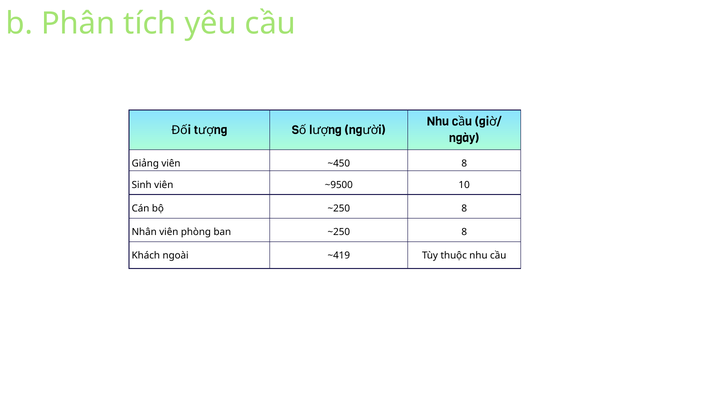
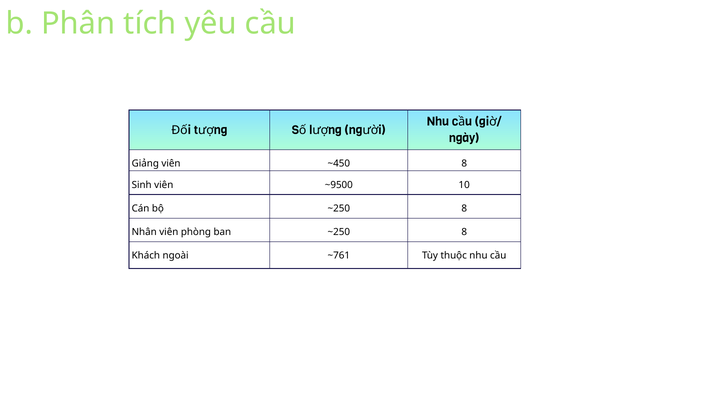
~419: ~419 -> ~761
